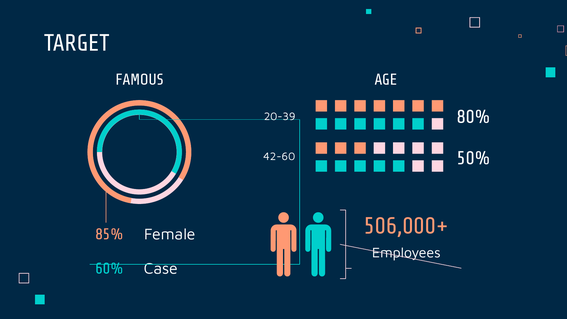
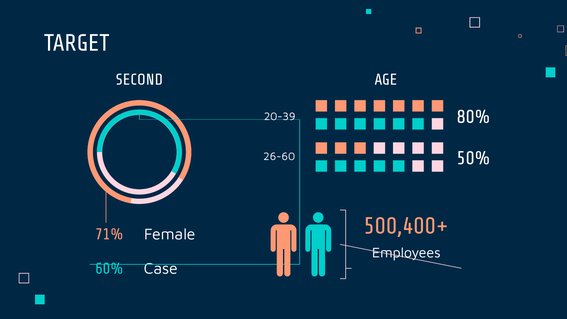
FAMOUS: FAMOUS -> SECOND
42-60: 42-60 -> 26-60
506,000+: 506,000+ -> 500,400+
85%: 85% -> 71%
